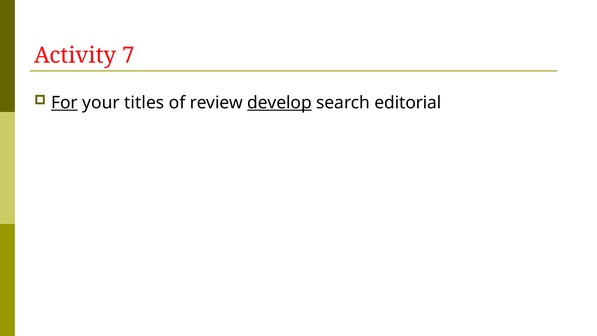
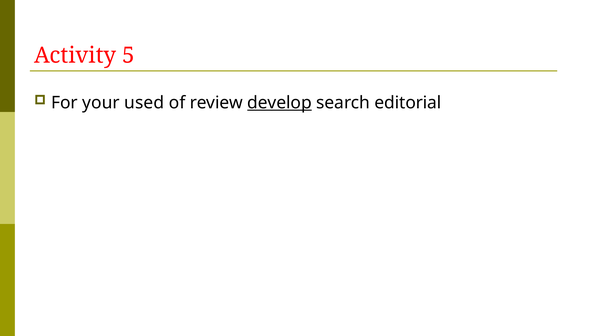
7: 7 -> 5
For underline: present -> none
titles: titles -> used
